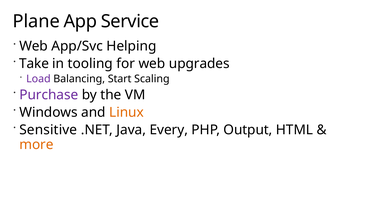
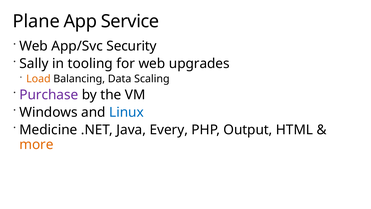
Helping: Helping -> Security
Take: Take -> Sally
Load colour: purple -> orange
Start: Start -> Data
Linux colour: orange -> blue
Sensitive: Sensitive -> Medicine
